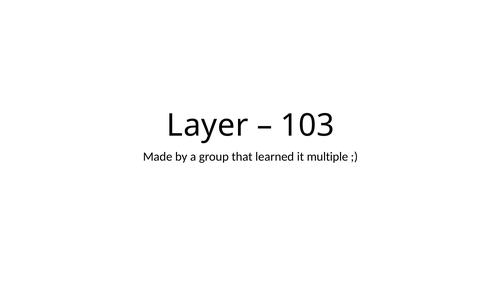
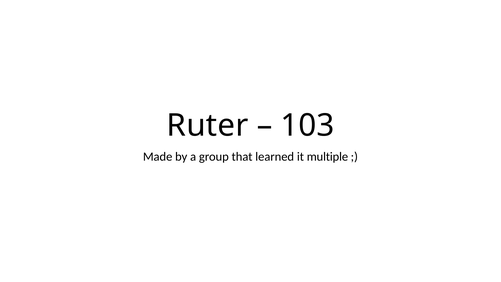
Layer: Layer -> Ruter
